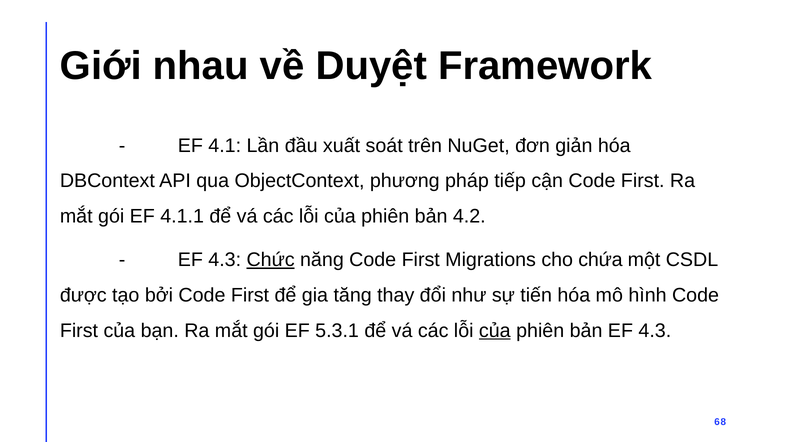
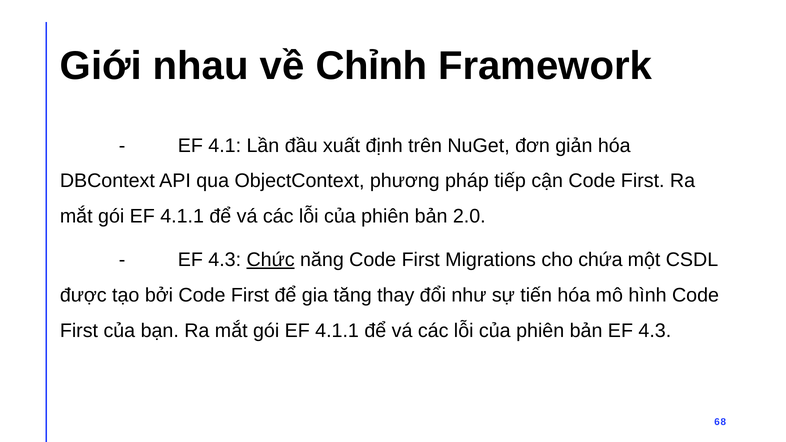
Duyệt: Duyệt -> Chỉnh
soát: soát -> định
4.2: 4.2 -> 2.0
5.3.1 at (337, 331): 5.3.1 -> 4.1.1
của at (495, 331) underline: present -> none
